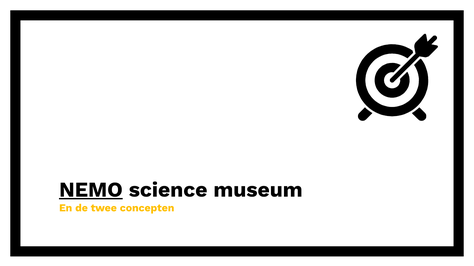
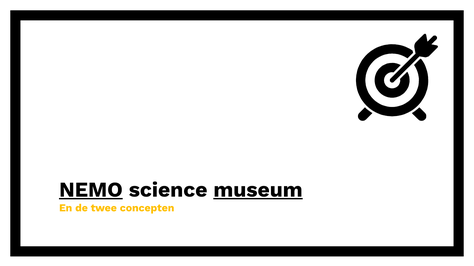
museum underline: none -> present
